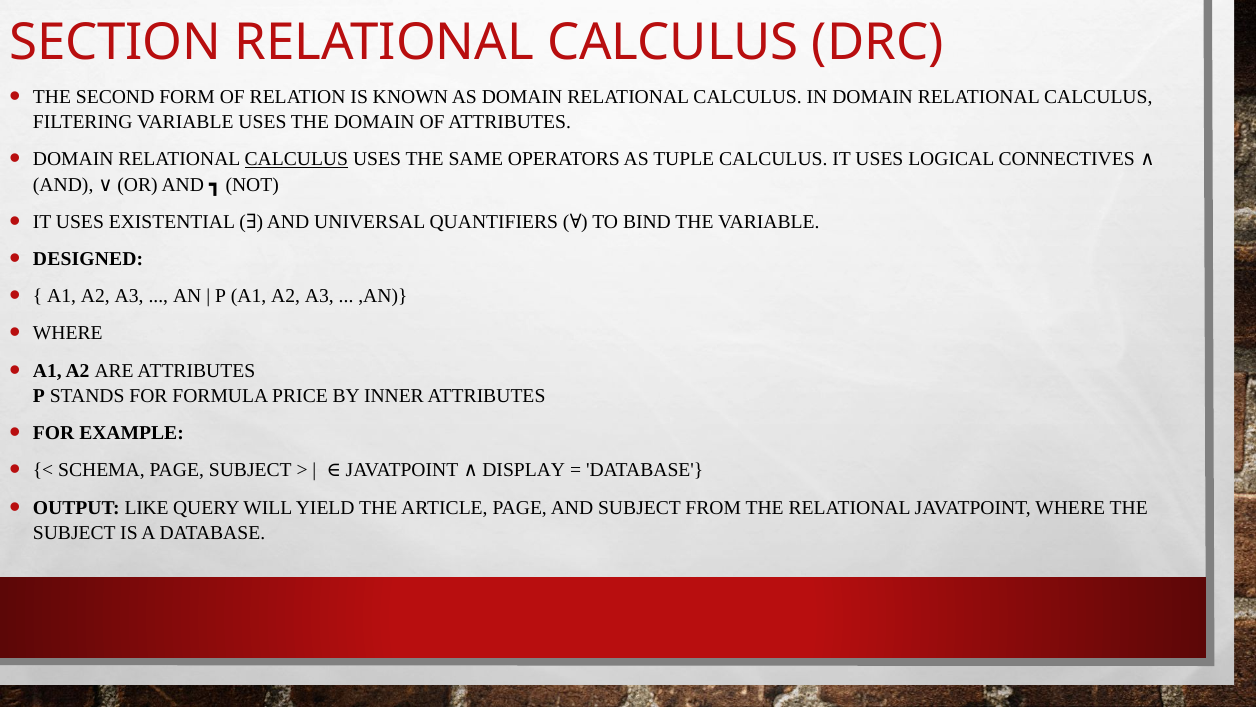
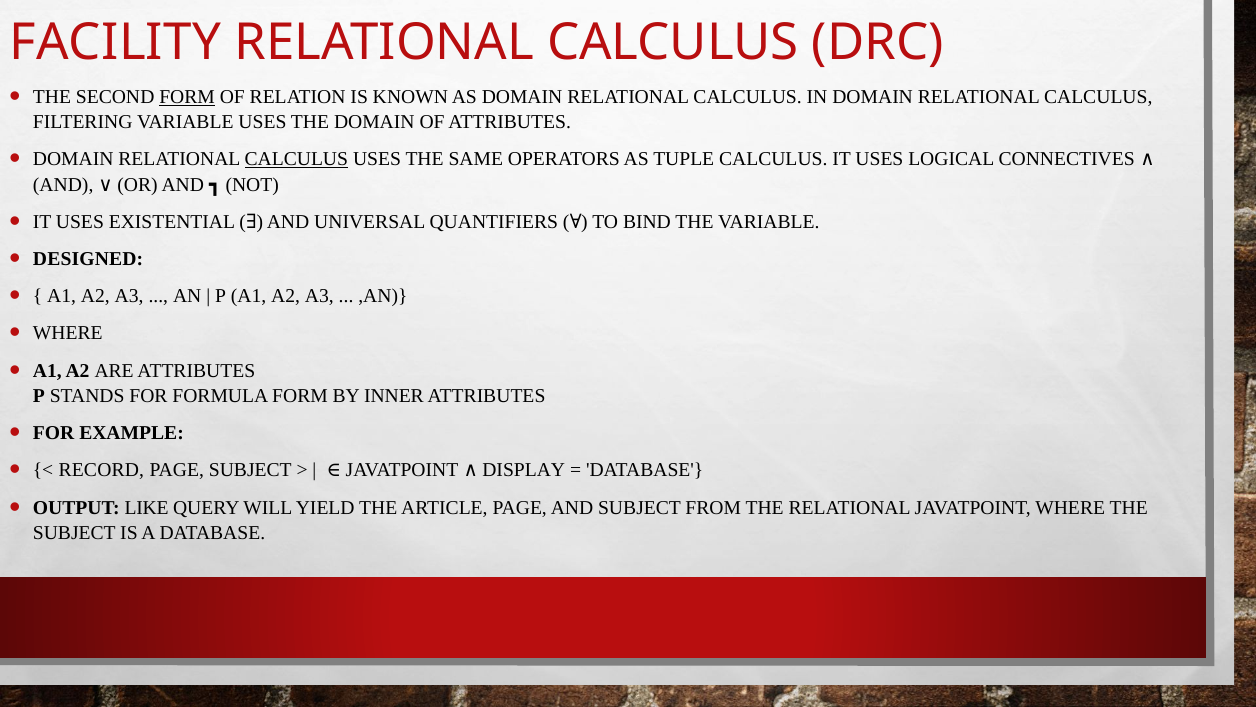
SECTION: SECTION -> FACILITY
FORM at (187, 97) underline: none -> present
FORMULA PRICE: PRICE -> FORM
SCHEMA: SCHEMA -> RECORD
